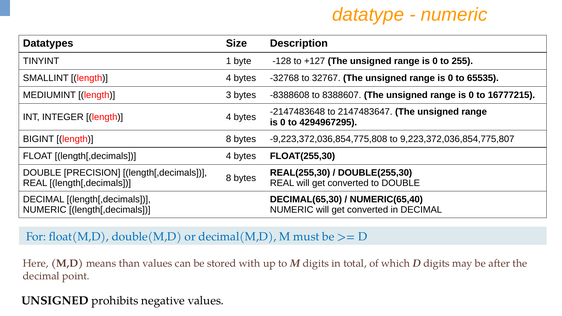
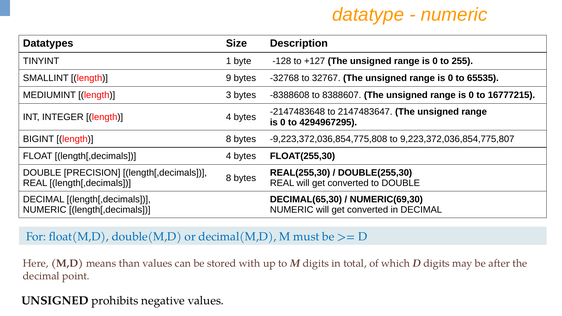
SMALLINT length 4: 4 -> 9
NUMERIC(65,40: NUMERIC(65,40 -> NUMERIC(69,30
